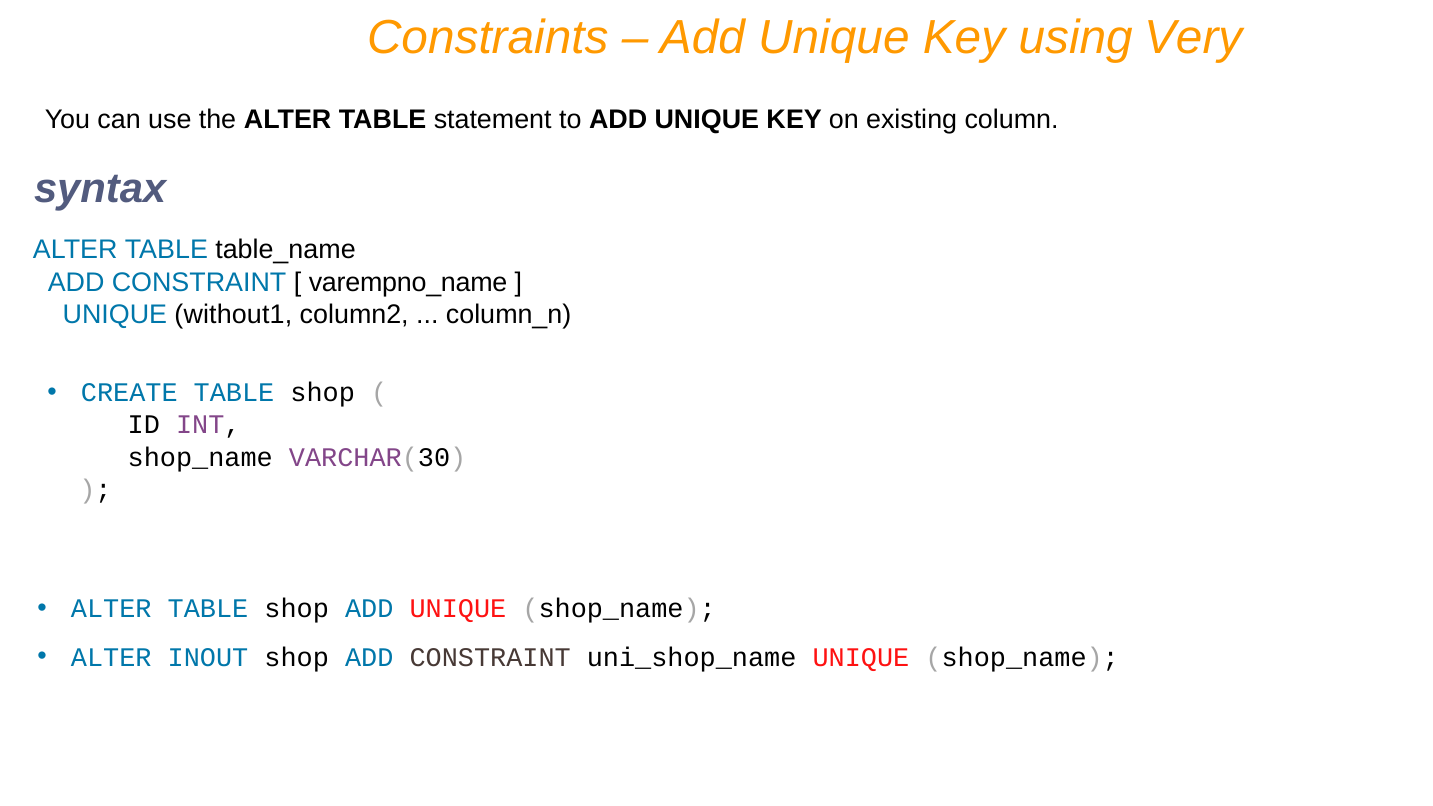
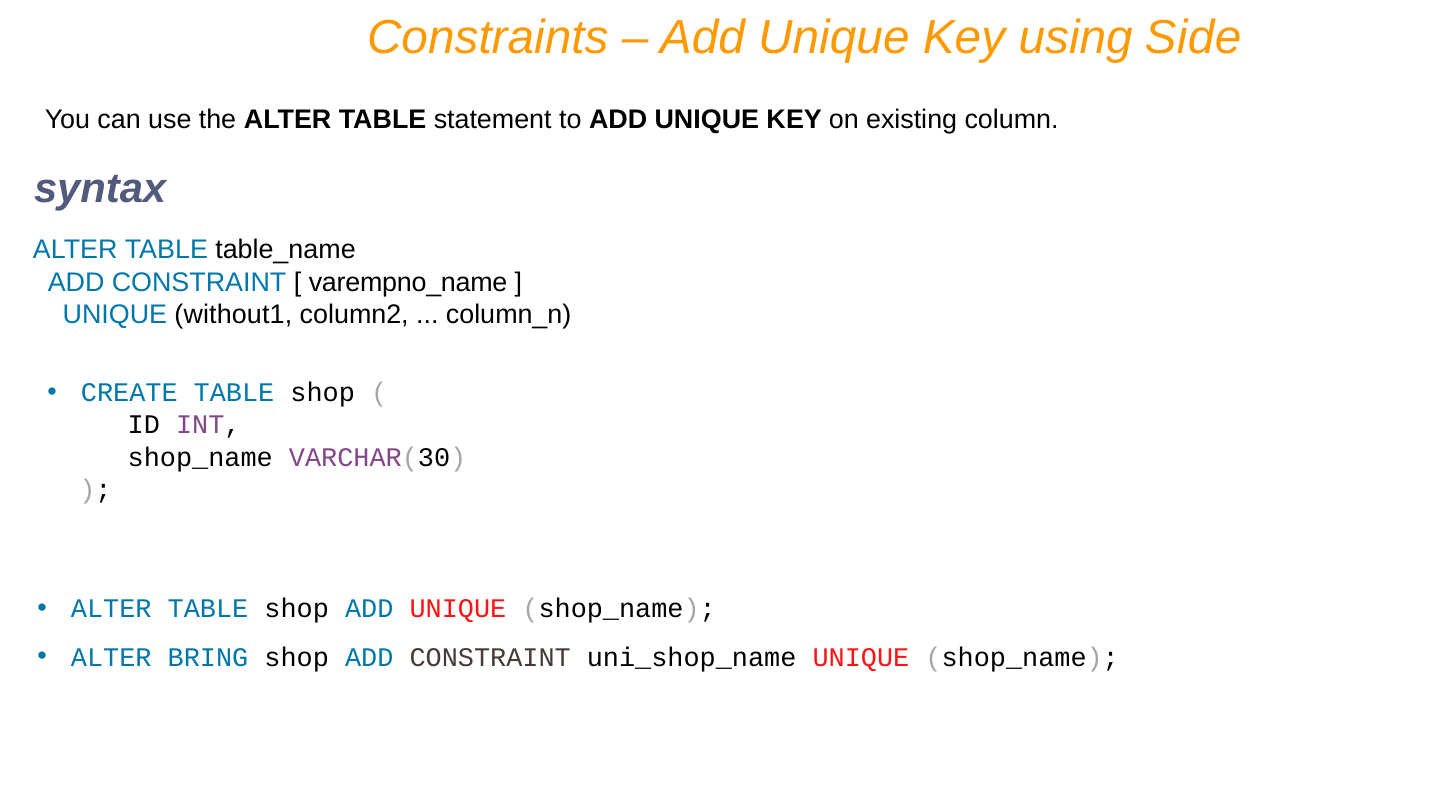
Very: Very -> Side
INOUT: INOUT -> BRING
